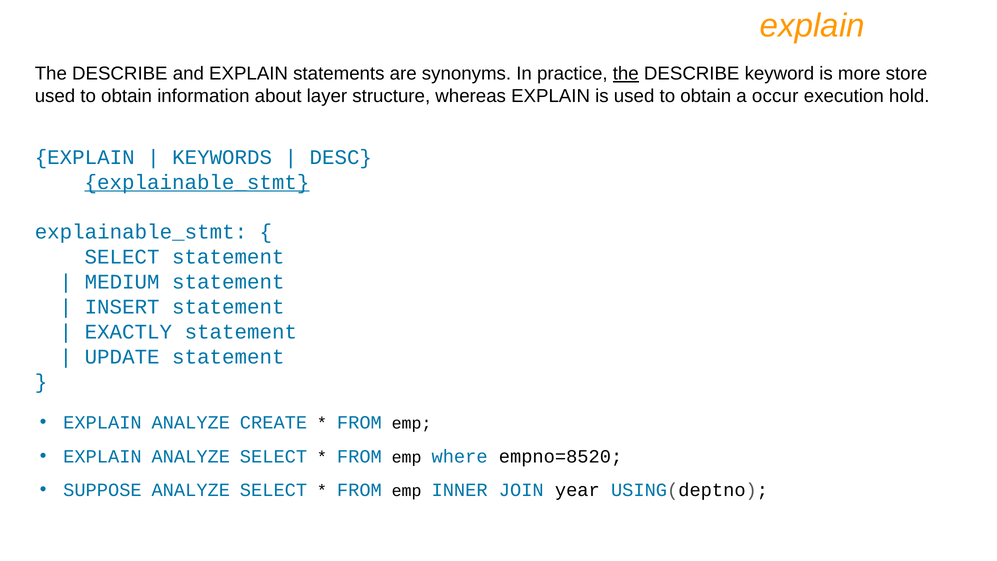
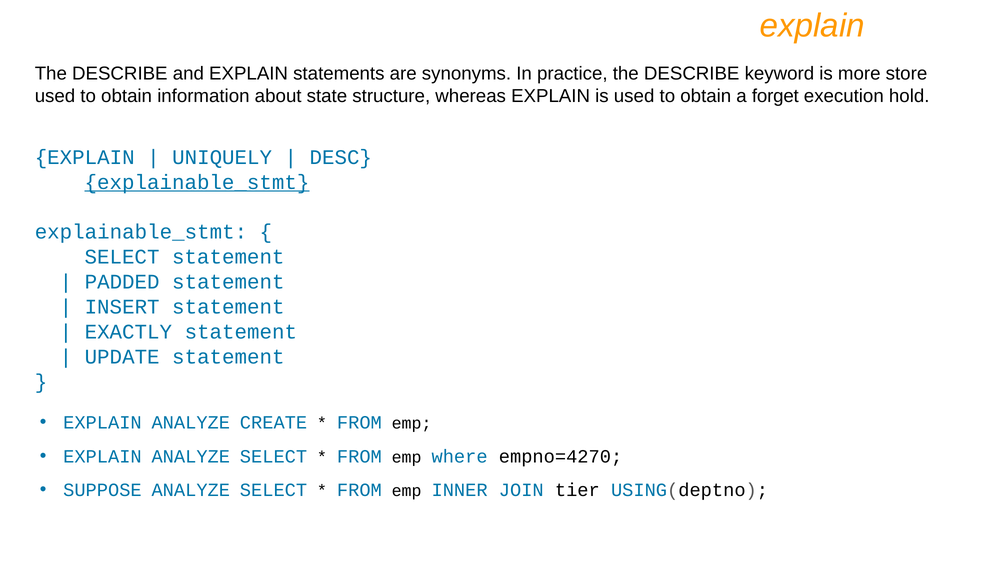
the at (626, 74) underline: present -> none
layer: layer -> state
occur: occur -> forget
KEYWORDS: KEYWORDS -> UNIQUELY
MEDIUM: MEDIUM -> PADDED
empno=8520: empno=8520 -> empno=4270
year: year -> tier
